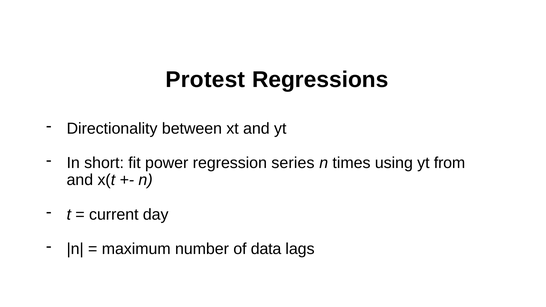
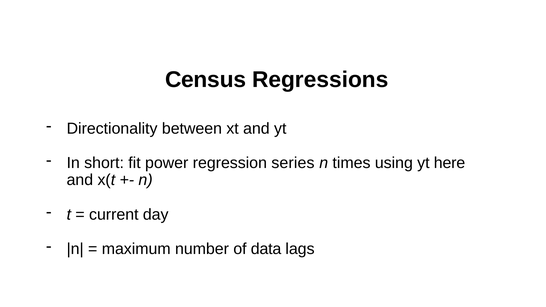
Protest: Protest -> Census
from: from -> here
